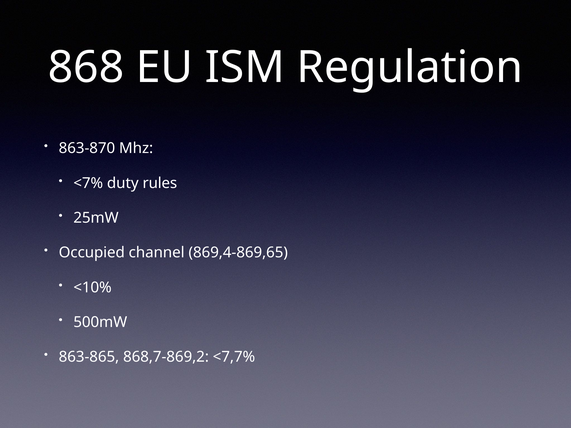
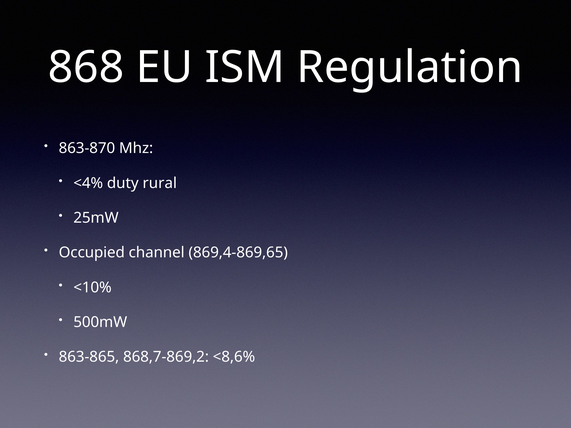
<7%: <7% -> <4%
rules: rules -> rural
<7,7%: <7,7% -> <8,6%
